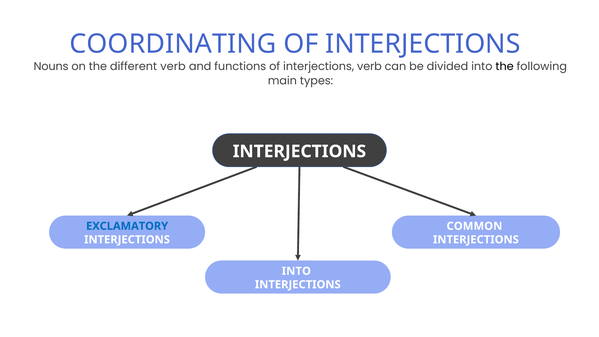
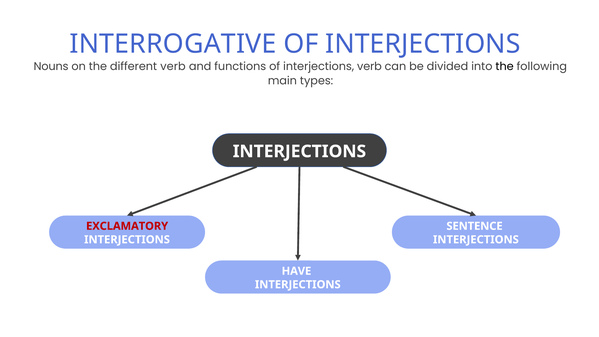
COORDINATING: COORDINATING -> INTERROGATIVE
EXCLAMATORY colour: blue -> red
COMMON: COMMON -> SENTENCE
INTO at (296, 271): INTO -> HAVE
